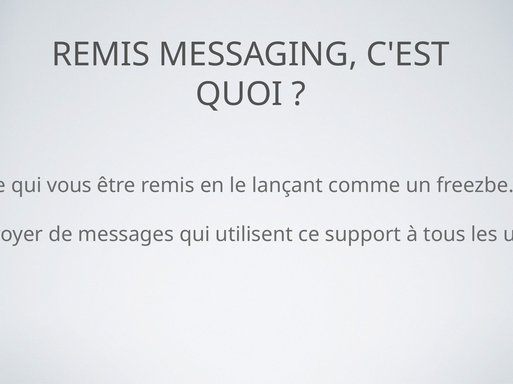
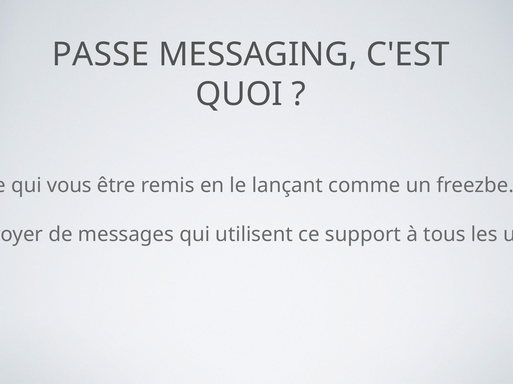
REMIS at (101, 55): REMIS -> PASSE
